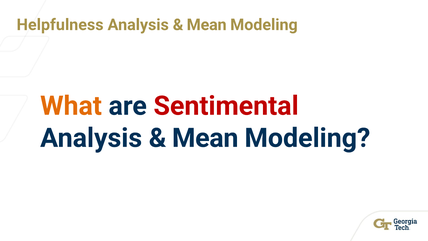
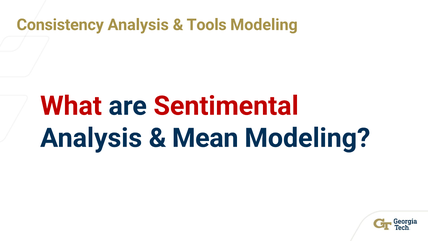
Helpfulness: Helpfulness -> Consistency
Mean at (207, 25): Mean -> Tools
What colour: orange -> red
